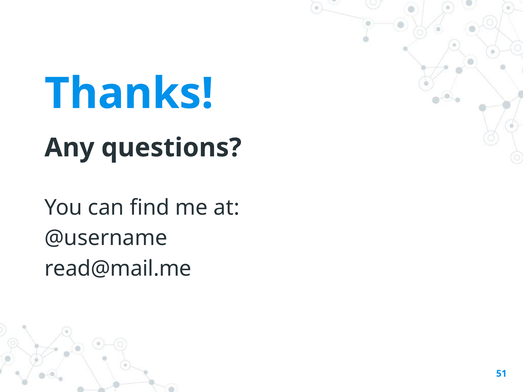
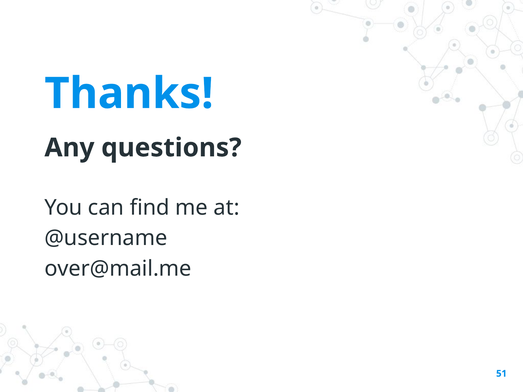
read@mail.me: read@mail.me -> over@mail.me
